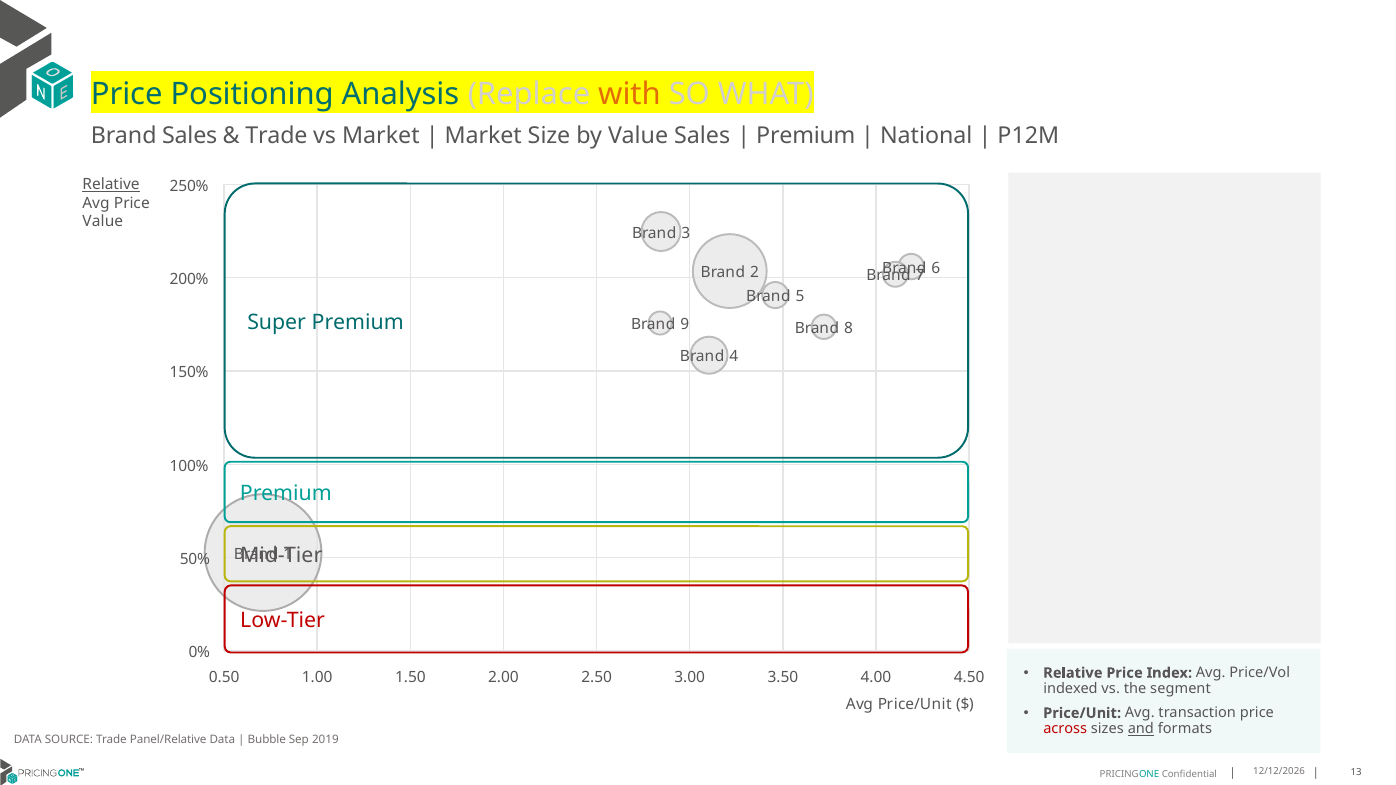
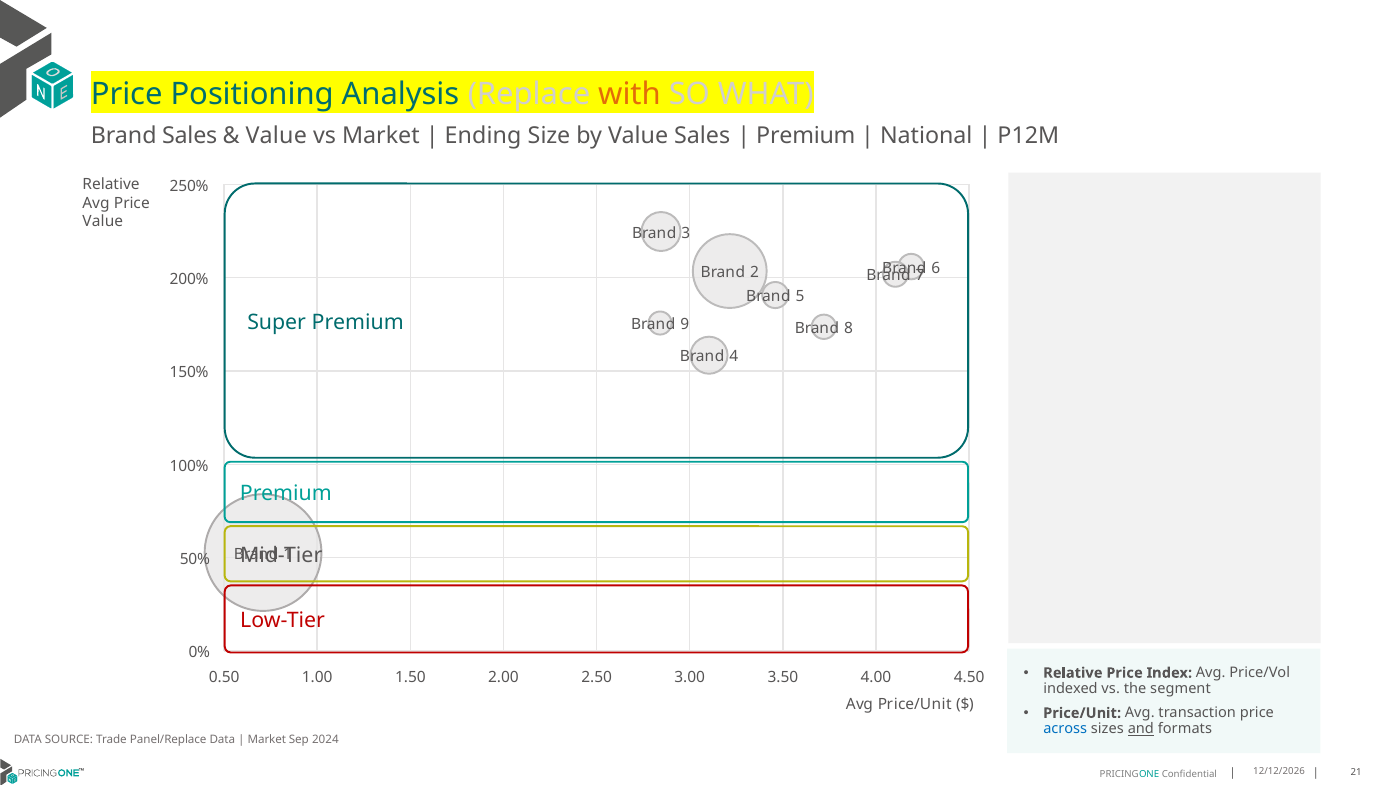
Trade at (276, 136): Trade -> Value
Market at (483, 136): Market -> Ending
Relative at (111, 185) underline: present -> none
across colour: red -> blue
Panel/Relative: Panel/Relative -> Panel/Replace
Bubble at (267, 740): Bubble -> Market
2019: 2019 -> 2024
13: 13 -> 21
